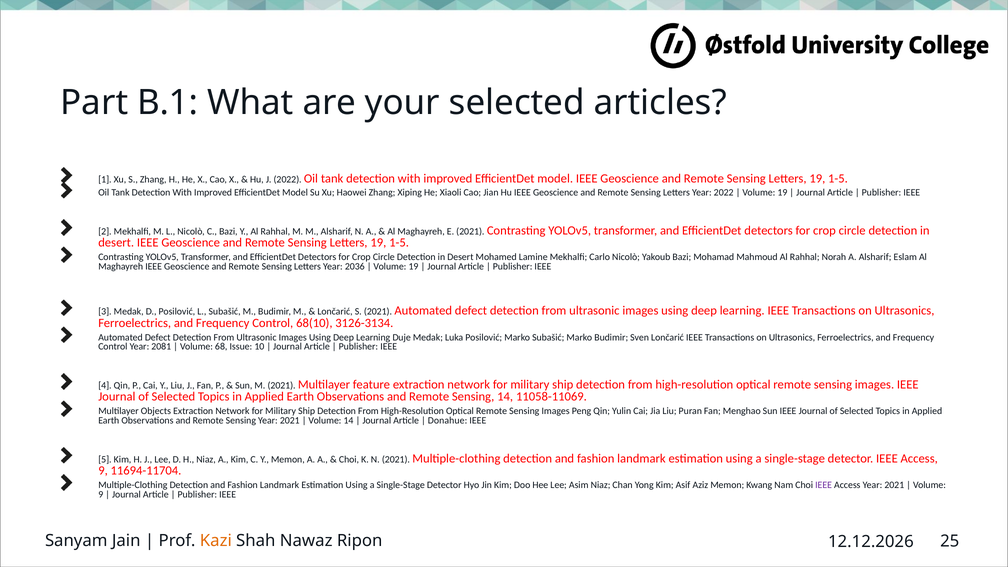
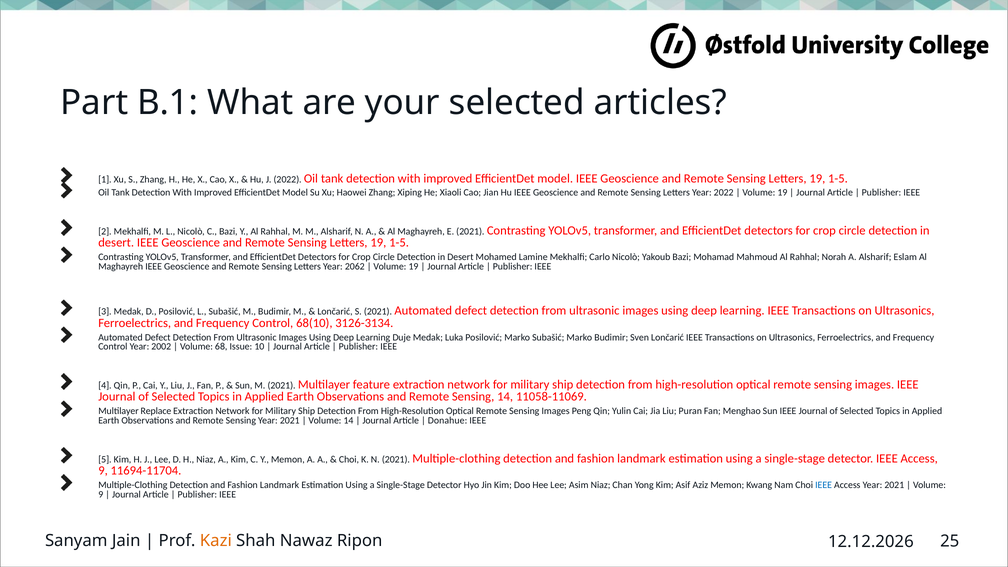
2036: 2036 -> 2062
2081: 2081 -> 2002
Objects: Objects -> Replace
IEEE at (824, 485) colour: purple -> blue
